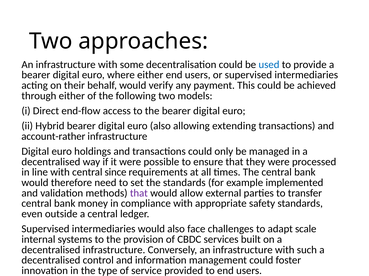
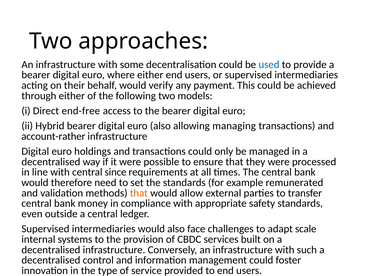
end-flow: end-flow -> end-free
extending: extending -> managing
implemented: implemented -> remunerated
that at (139, 194) colour: purple -> orange
